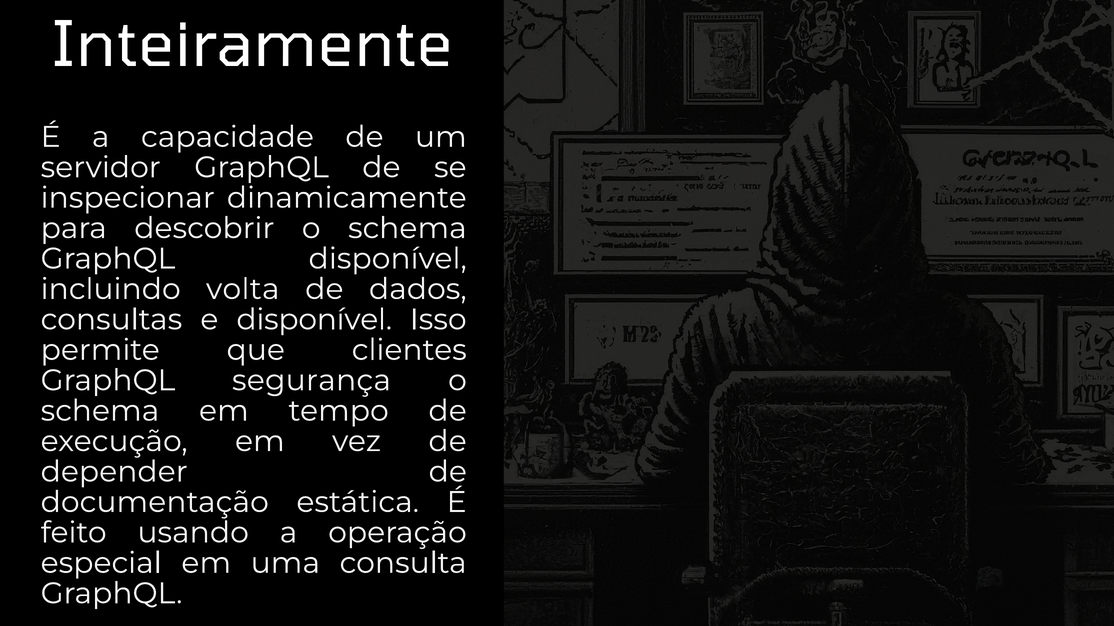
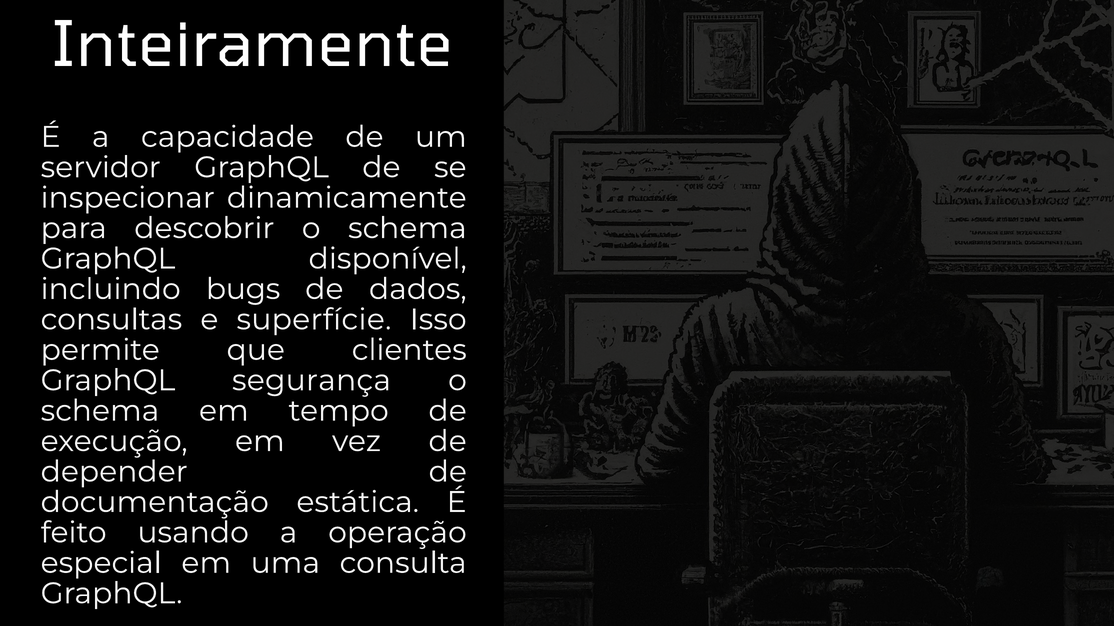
volta: volta -> bugs
e disponível: disponível -> superfície
